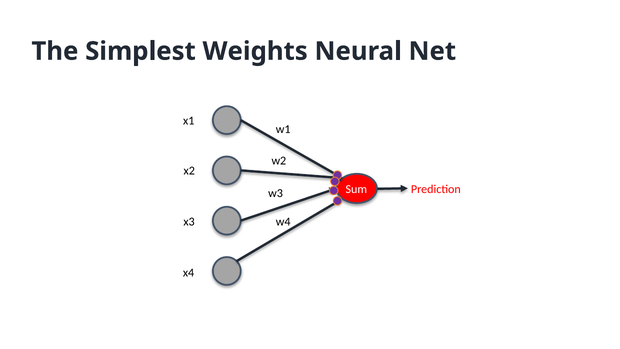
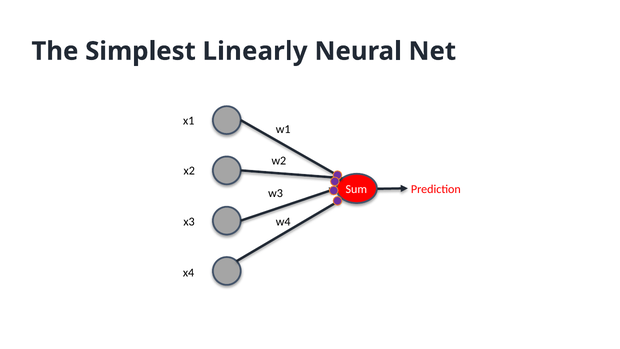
Weights: Weights -> Linearly
